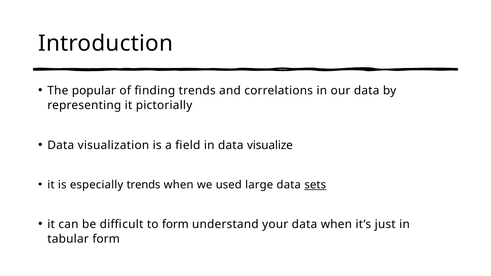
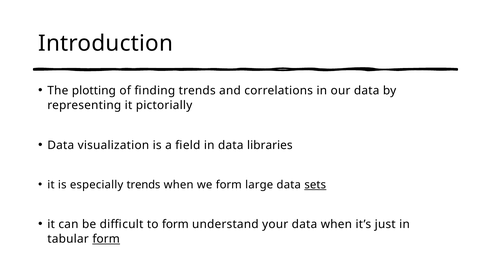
popular: popular -> plotting
visualize: visualize -> libraries
we used: used -> form
form at (106, 239) underline: none -> present
